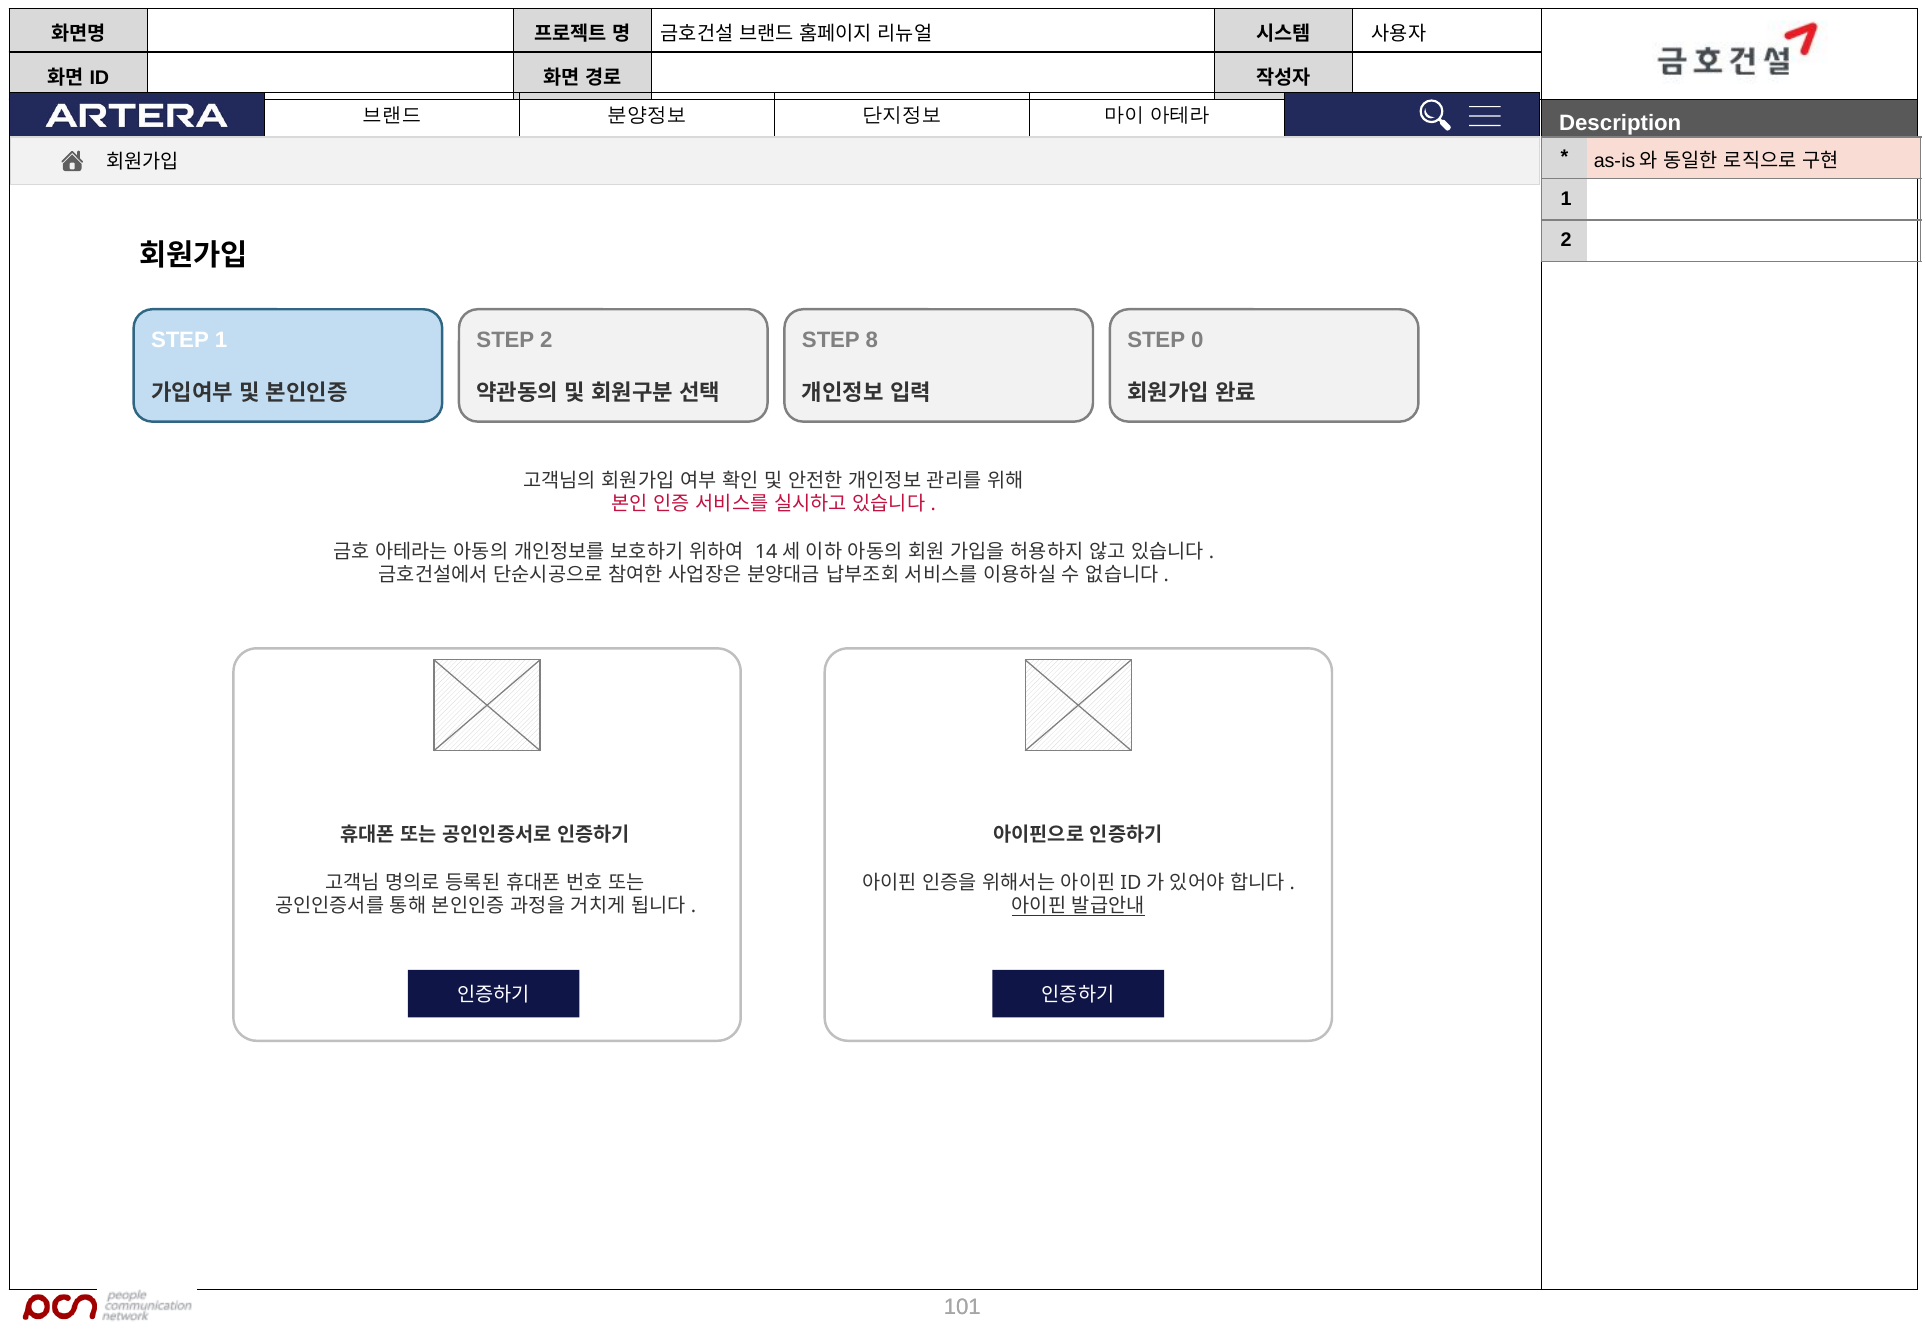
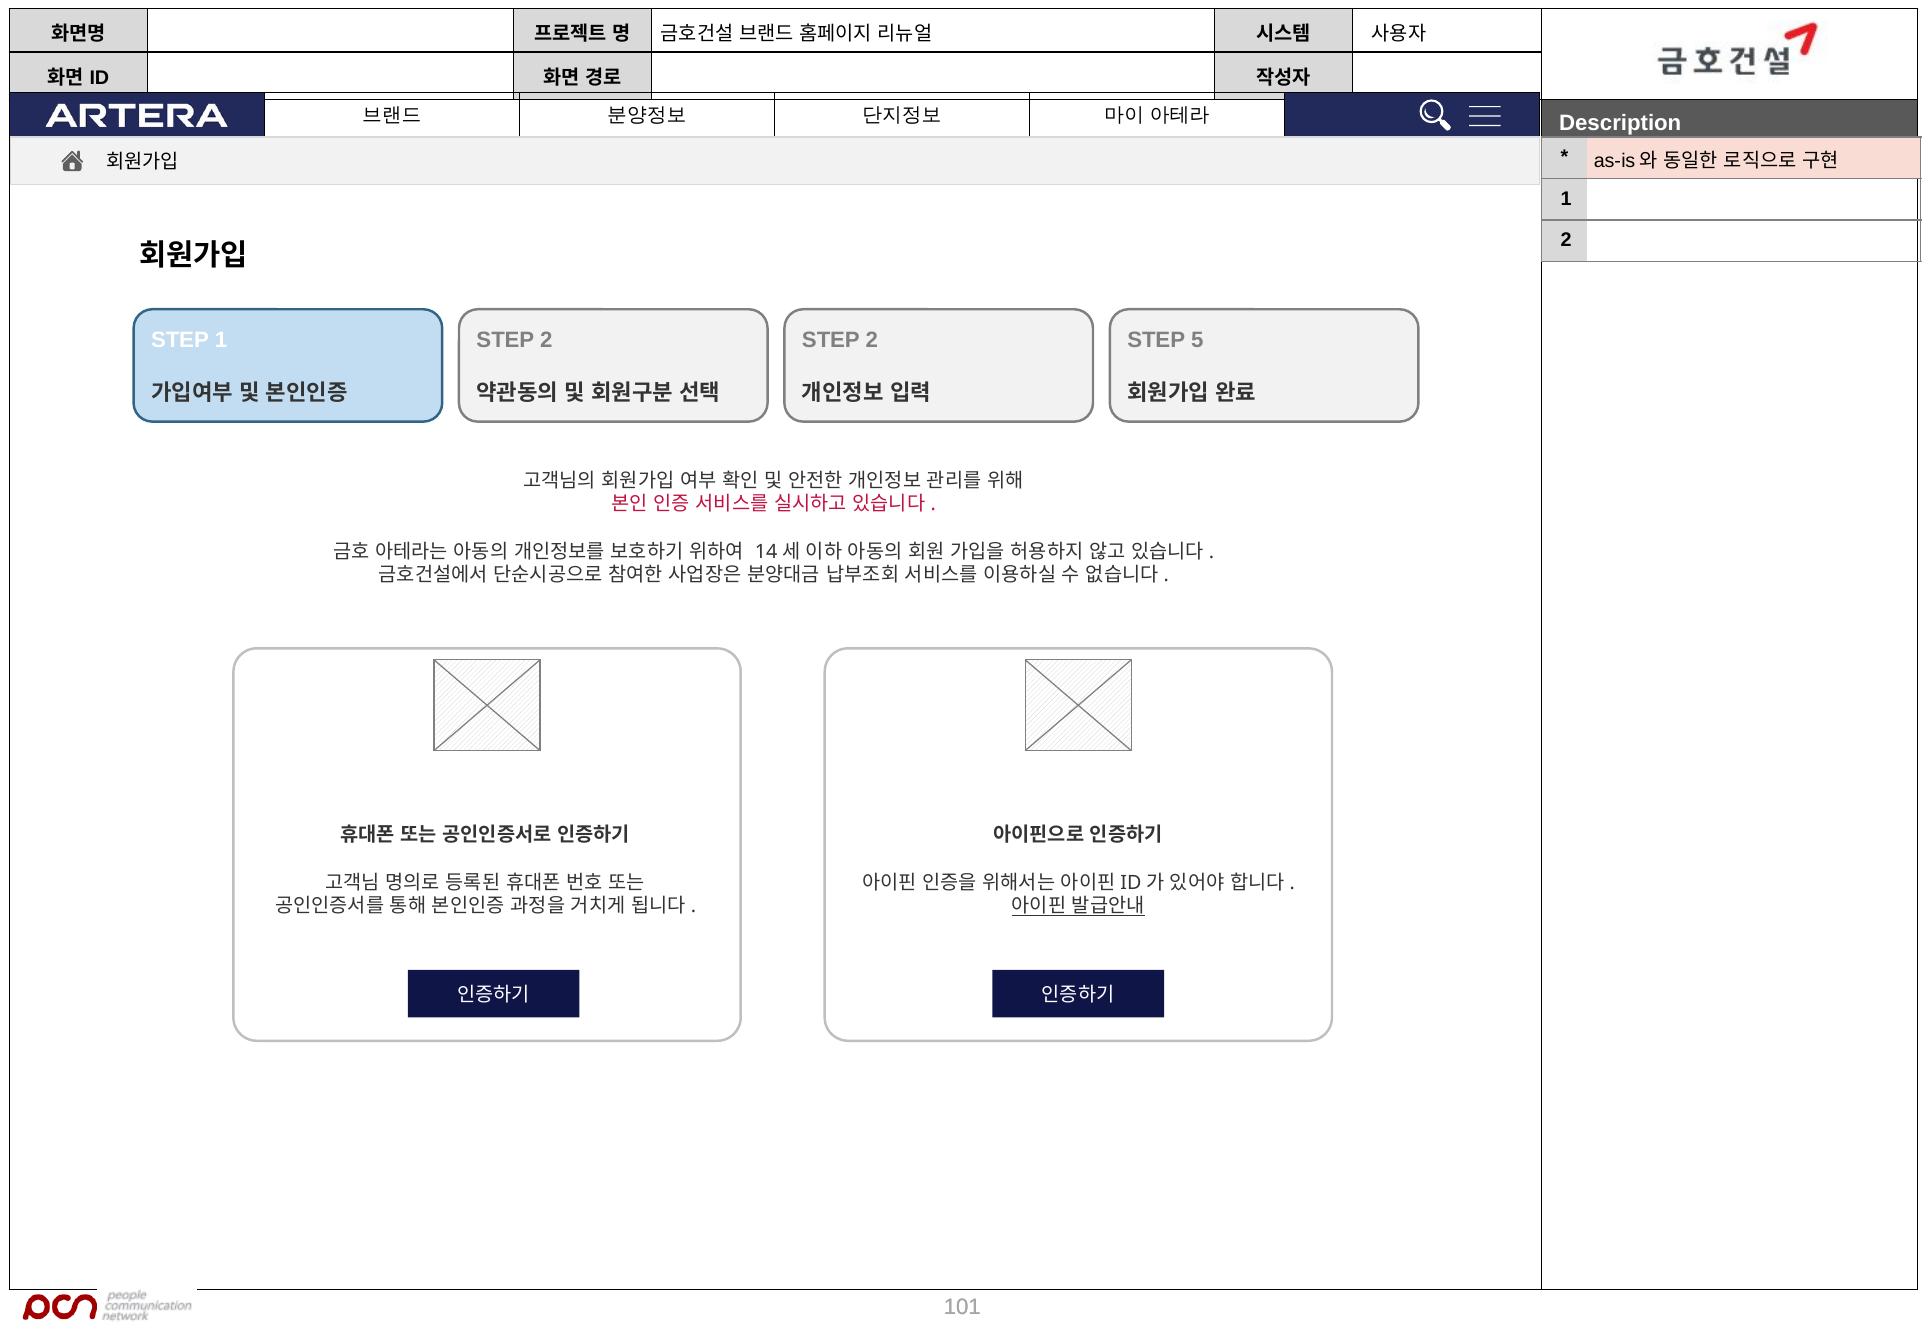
8 at (872, 340): 8 -> 2
0: 0 -> 5
